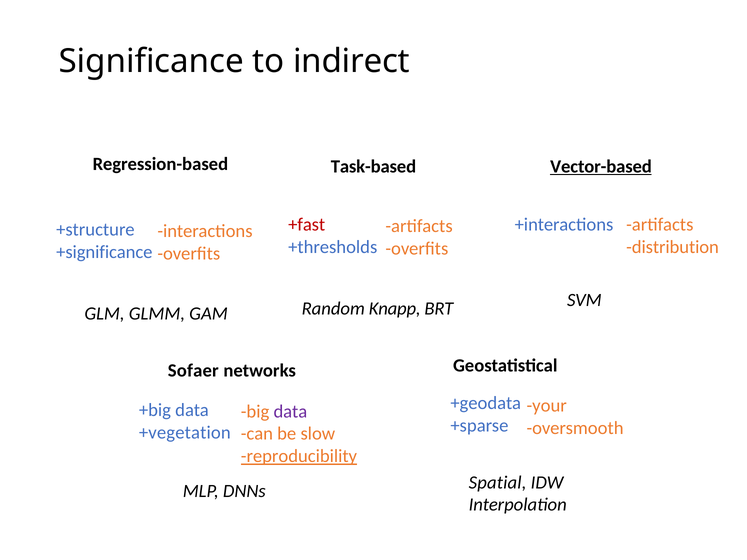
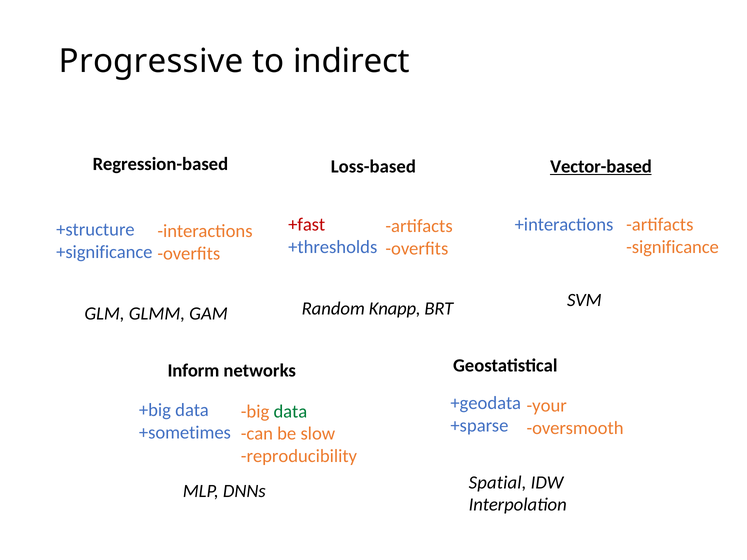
Significance: Significance -> Progressive
Task-based: Task-based -> Loss-based
distribution: distribution -> significance
Sofaer: Sofaer -> Inform
data at (290, 412) colour: purple -> green
+vegetation: +vegetation -> +sometimes
reproducibility underline: present -> none
